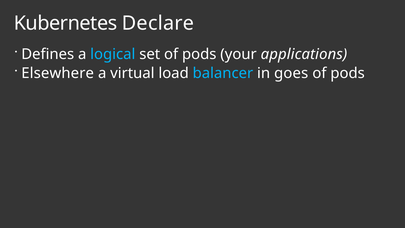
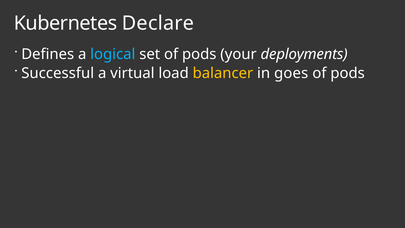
applications: applications -> deployments
Elsewhere: Elsewhere -> Successful
balancer colour: light blue -> yellow
